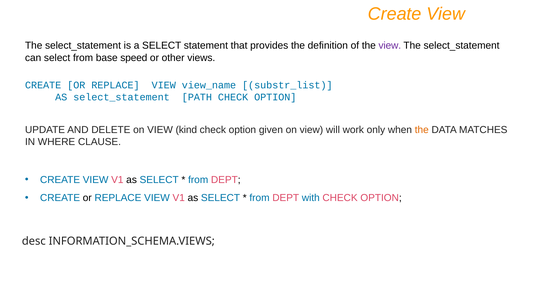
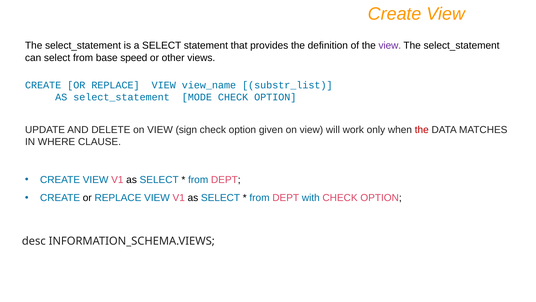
PATH: PATH -> MODE
kind: kind -> sign
the at (422, 129) colour: orange -> red
